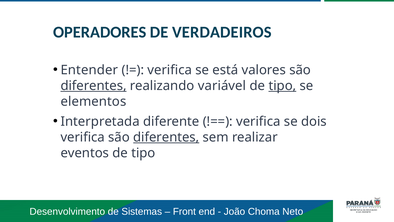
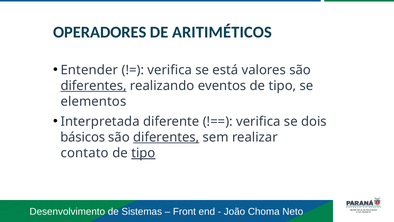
VERDADEIROS: VERDADEIROS -> ARITIMÉTICOS
variável: variável -> eventos
tipo at (282, 86) underline: present -> none
verifica at (83, 137): verifica -> básicos
eventos: eventos -> contato
tipo at (143, 153) underline: none -> present
